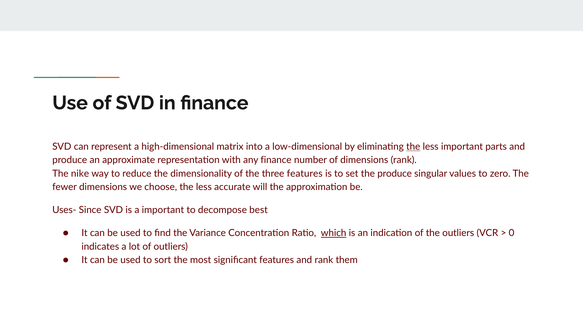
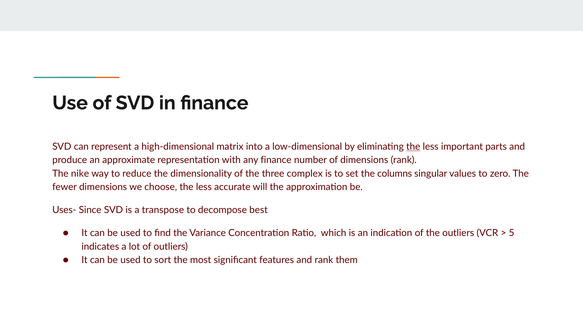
three features: features -> complex
the produce: produce -> columns
a important: important -> transpose
which underline: present -> none
0: 0 -> 5
